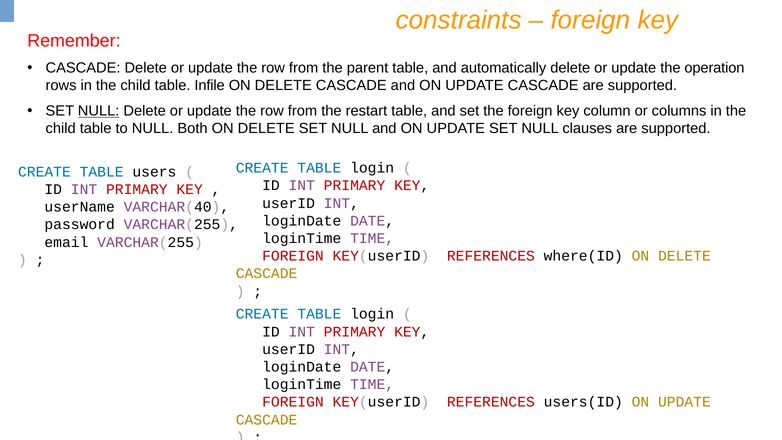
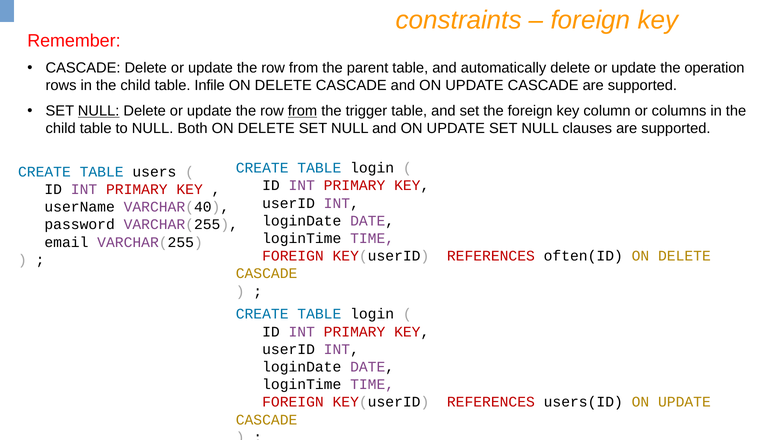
from at (303, 111) underline: none -> present
restart: restart -> trigger
where(ID: where(ID -> often(ID
